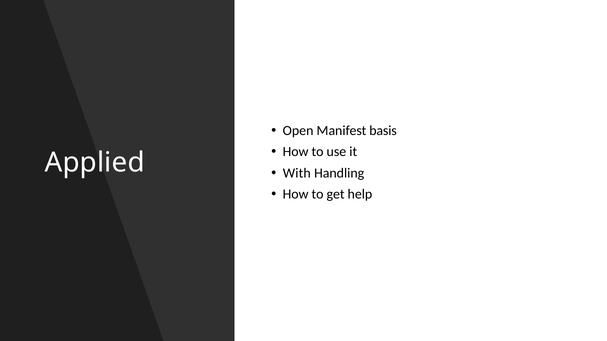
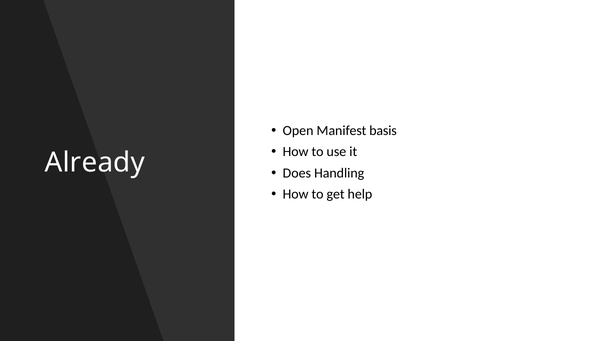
Applied: Applied -> Already
With: With -> Does
